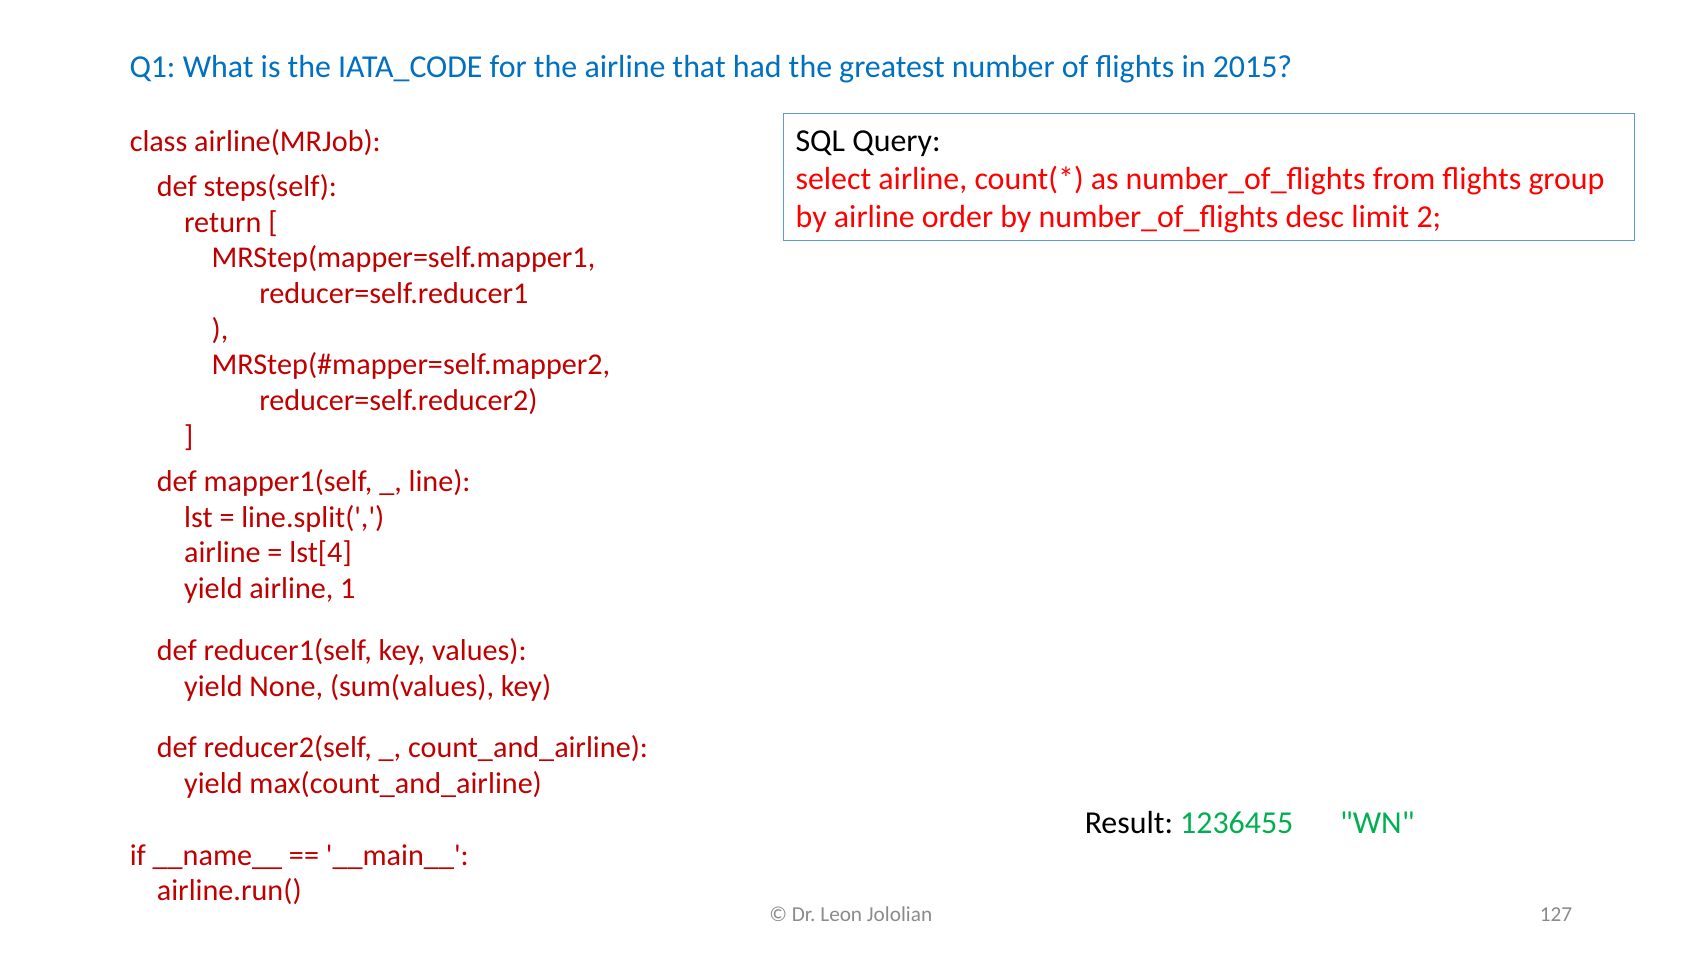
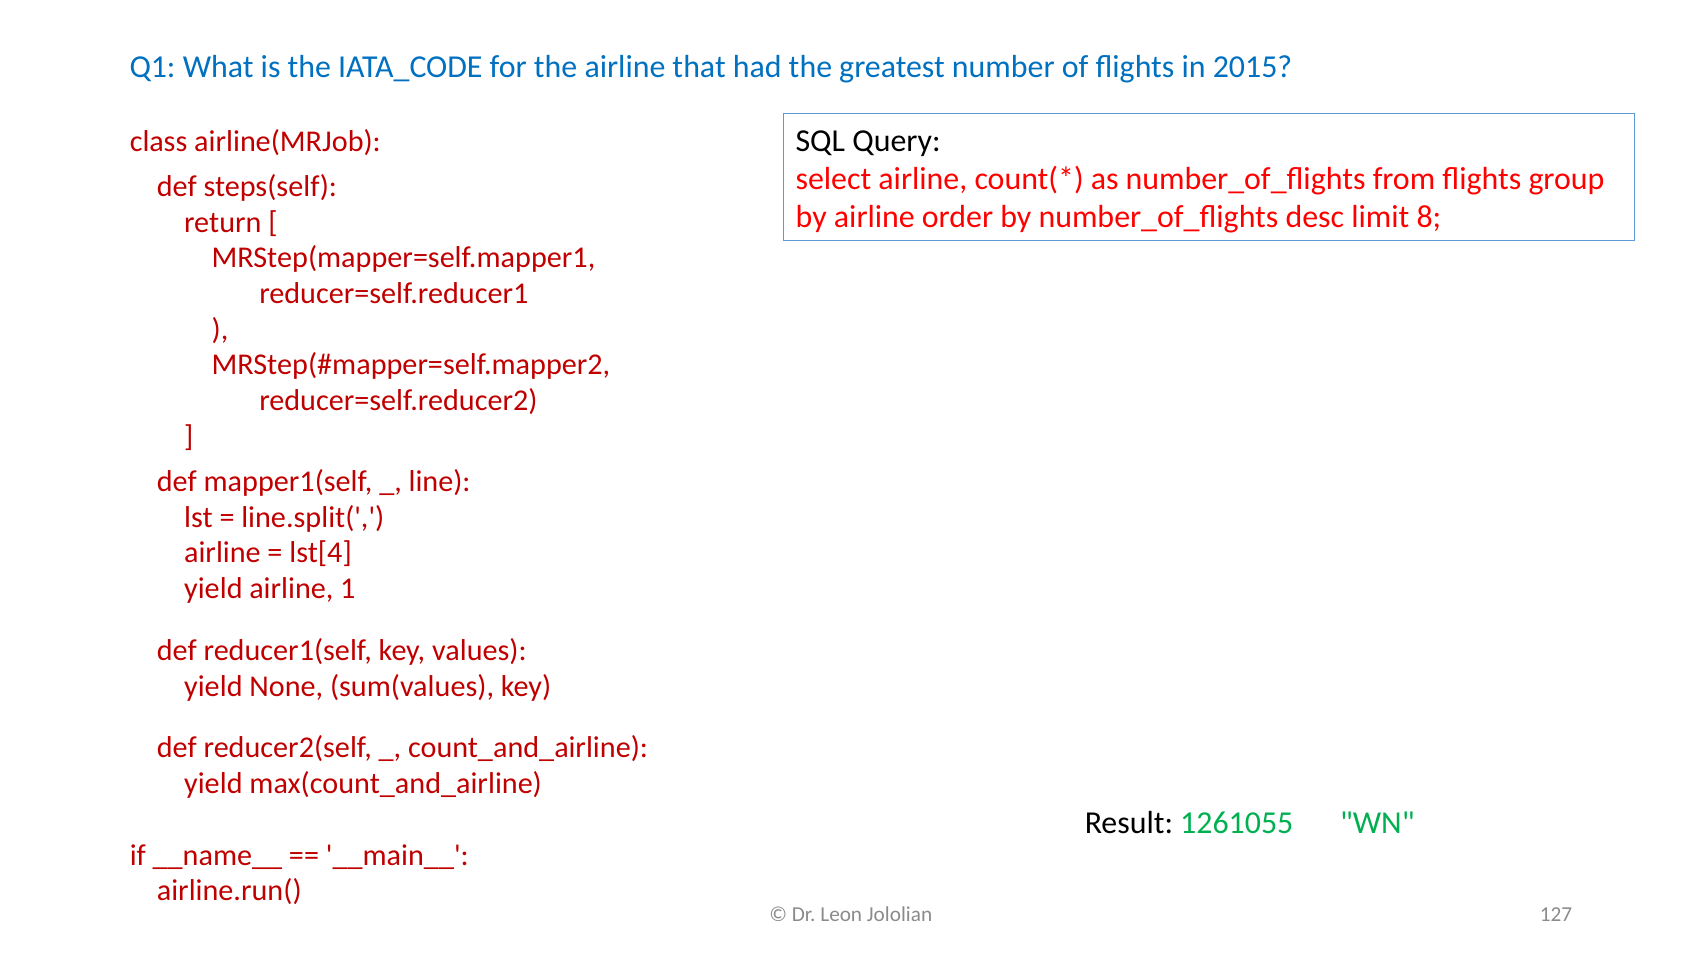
2: 2 -> 8
1236455: 1236455 -> 1261055
